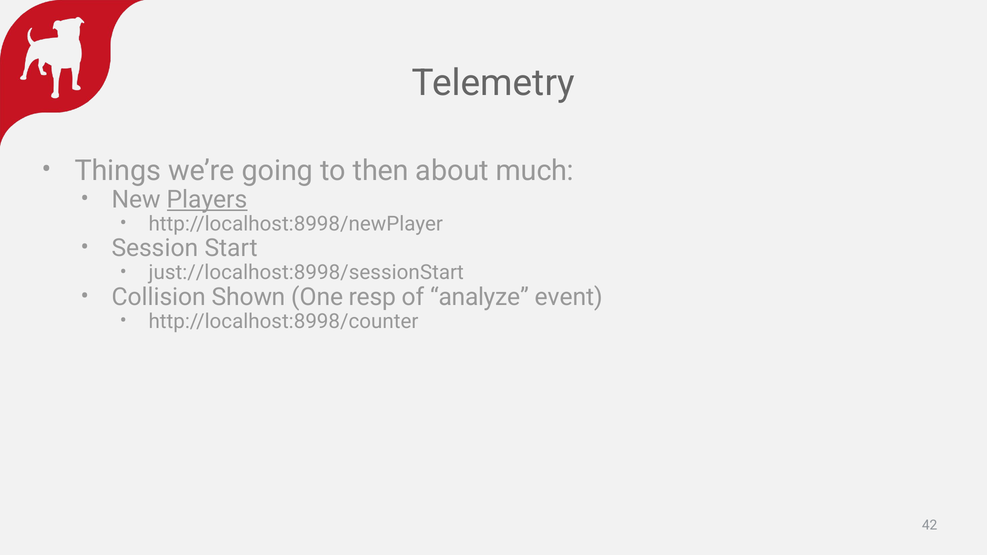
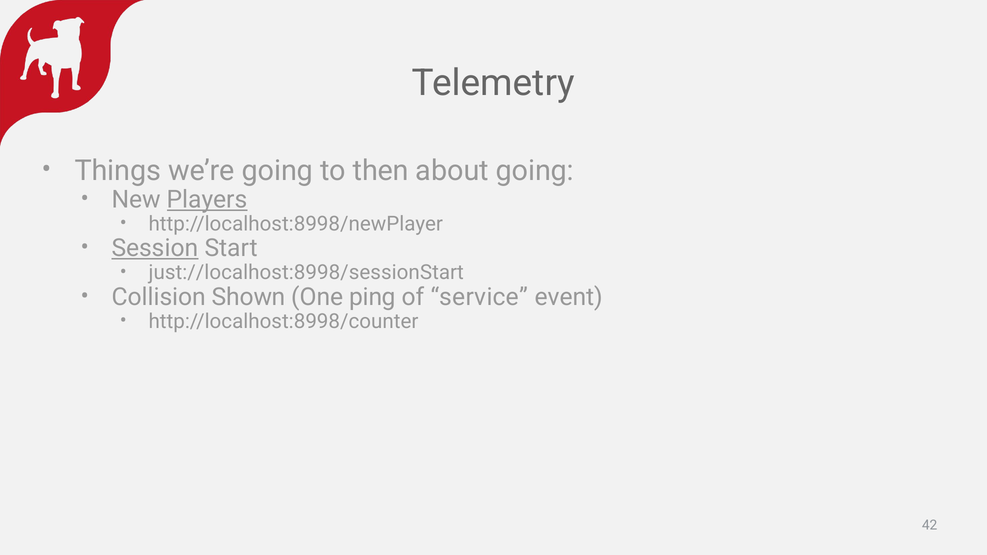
about much: much -> going
Session underline: none -> present
resp: resp -> ping
analyze: analyze -> service
